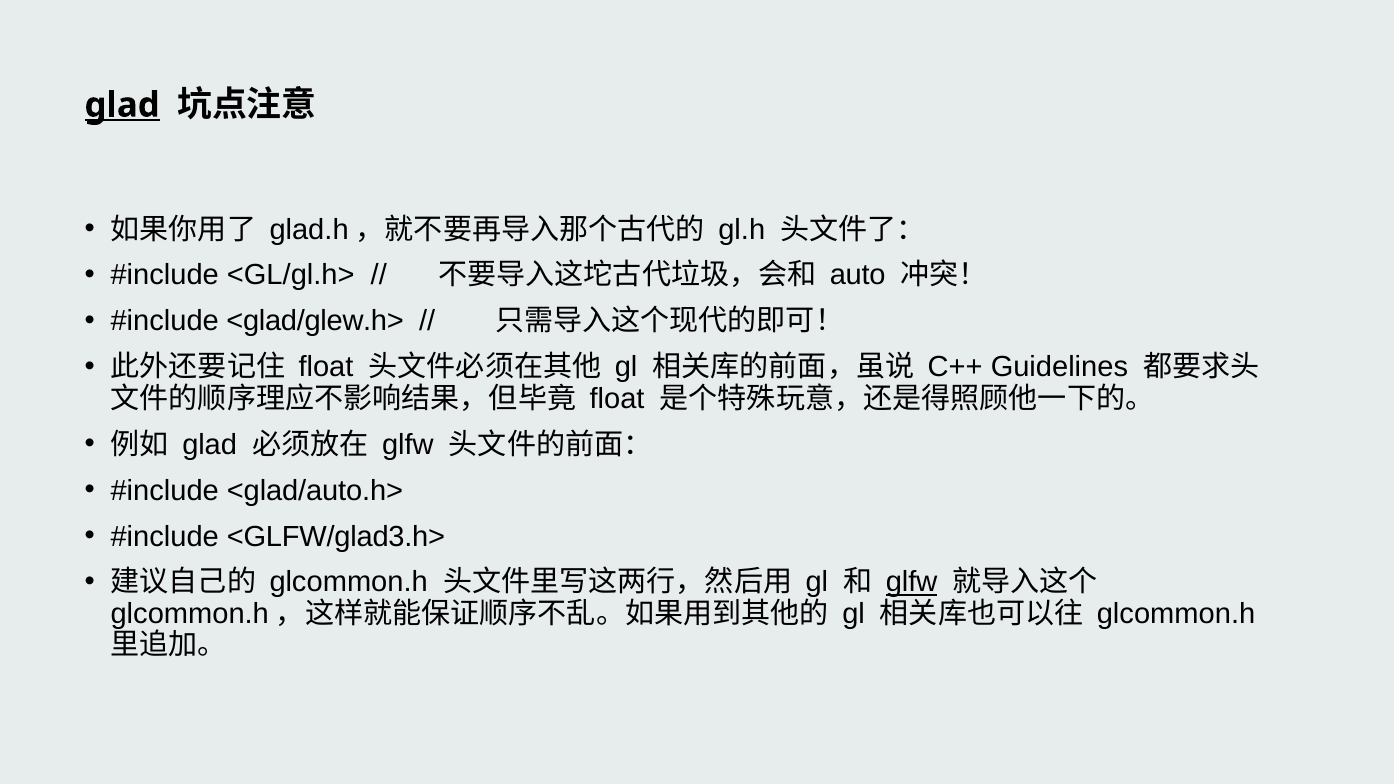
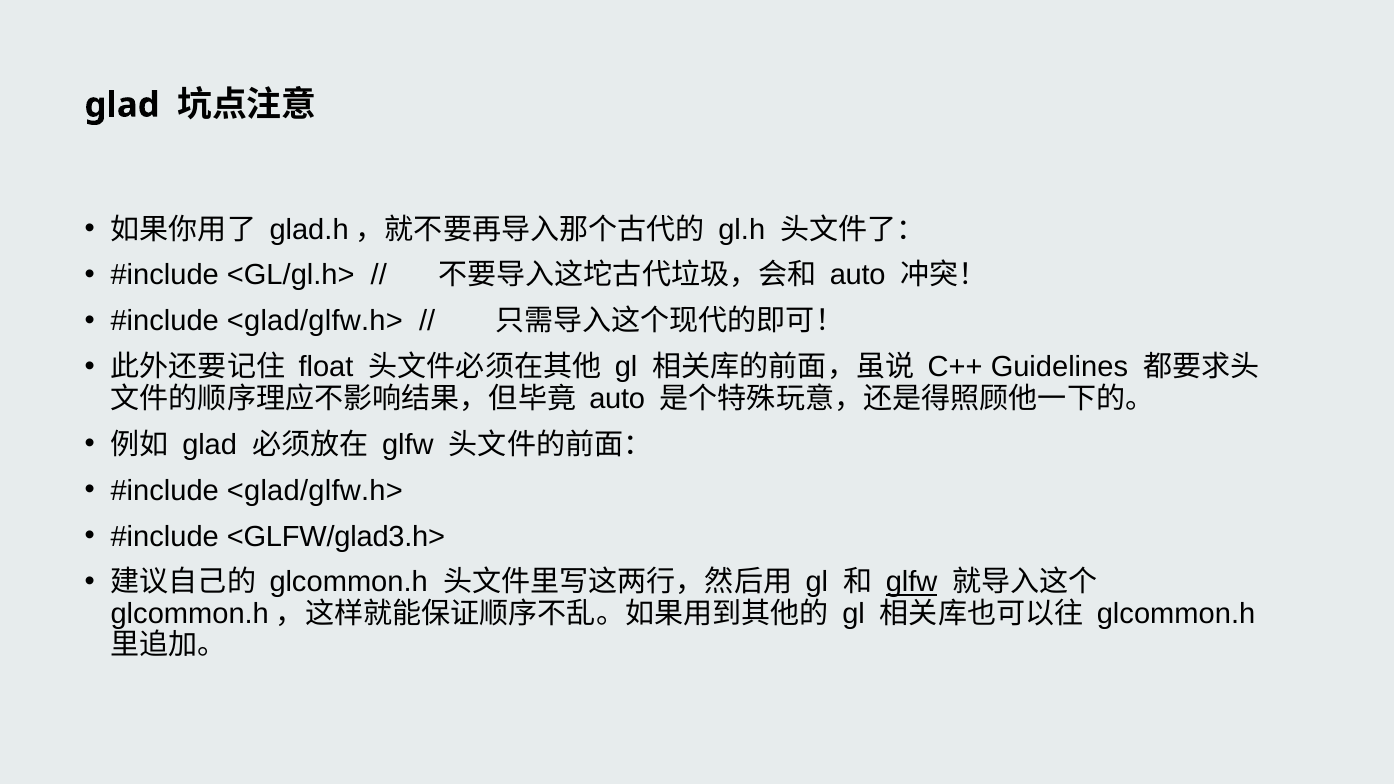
glad at (122, 105) underline: present -> none
<glad/glew.h> at (315, 321): <glad/glew.h> -> <glad/glfw.h>
float at (617, 399): float -> auto
<glad/auto.h> at (315, 491): <glad/auto.h> -> <glad/glfw.h>
